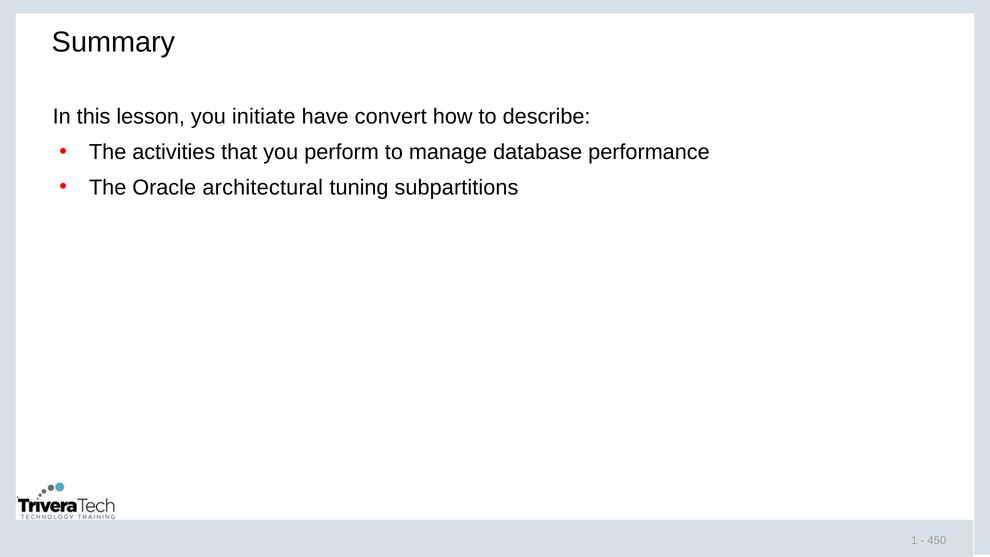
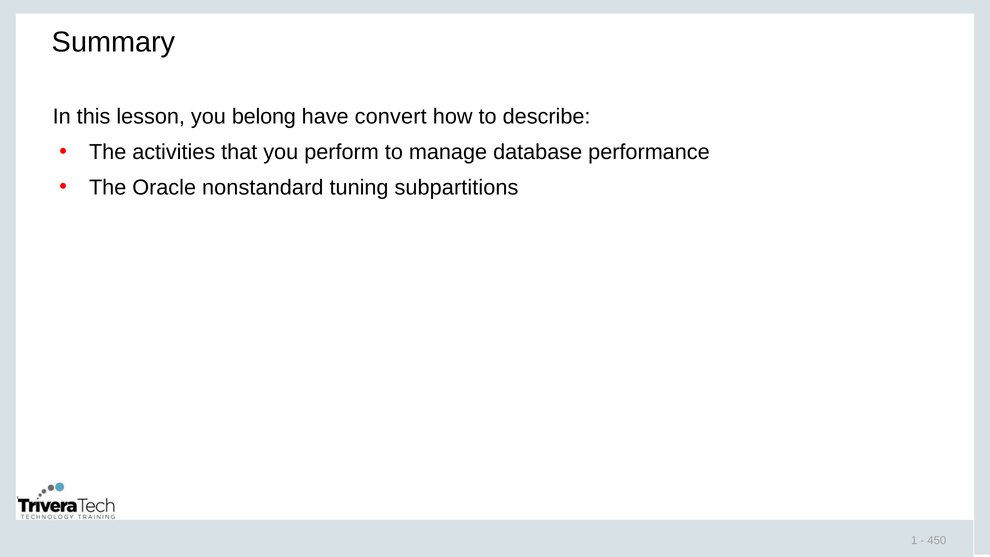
initiate: initiate -> belong
architectural: architectural -> nonstandard
